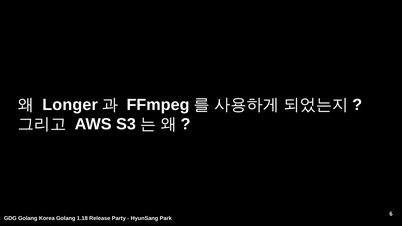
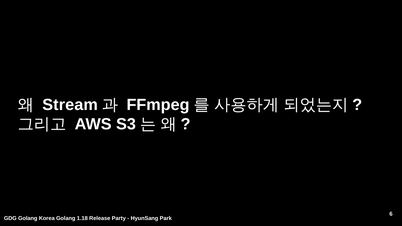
Longer: Longer -> Stream
